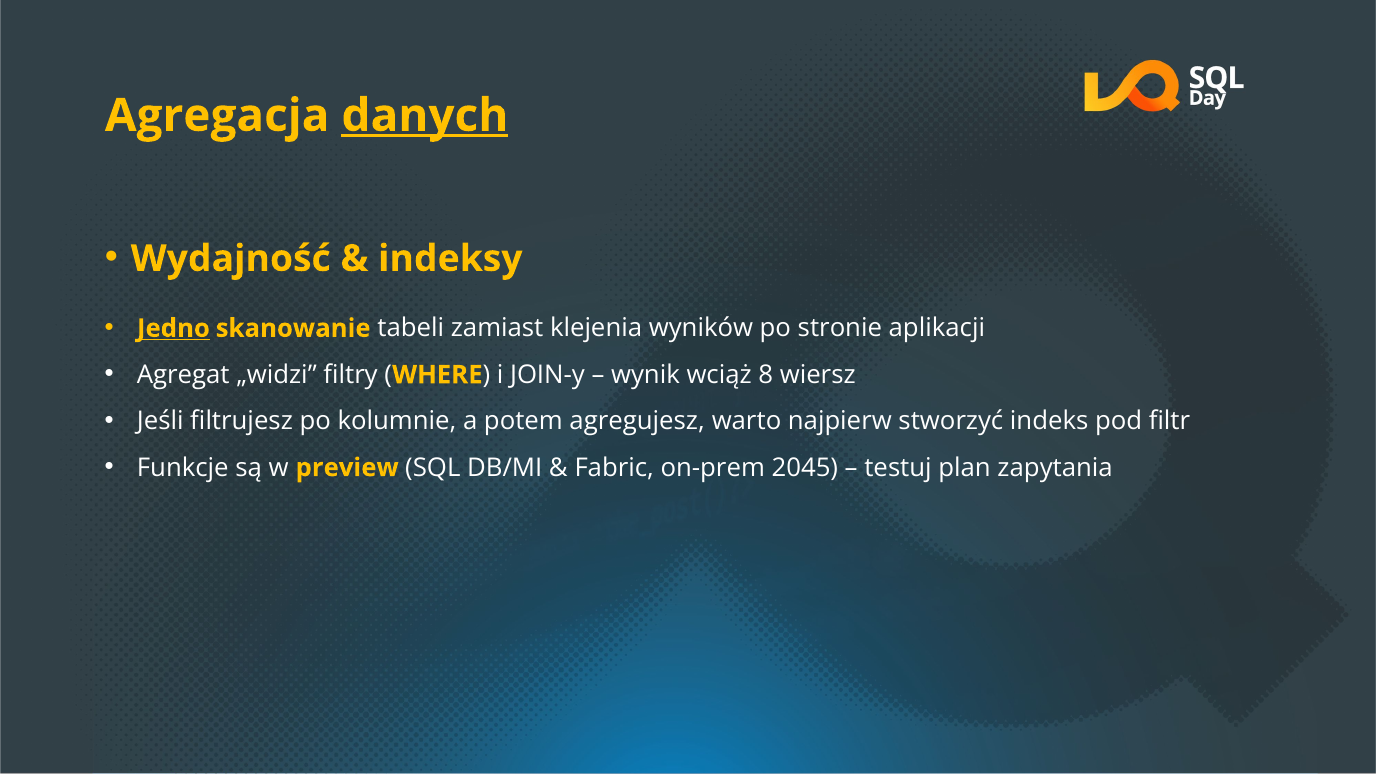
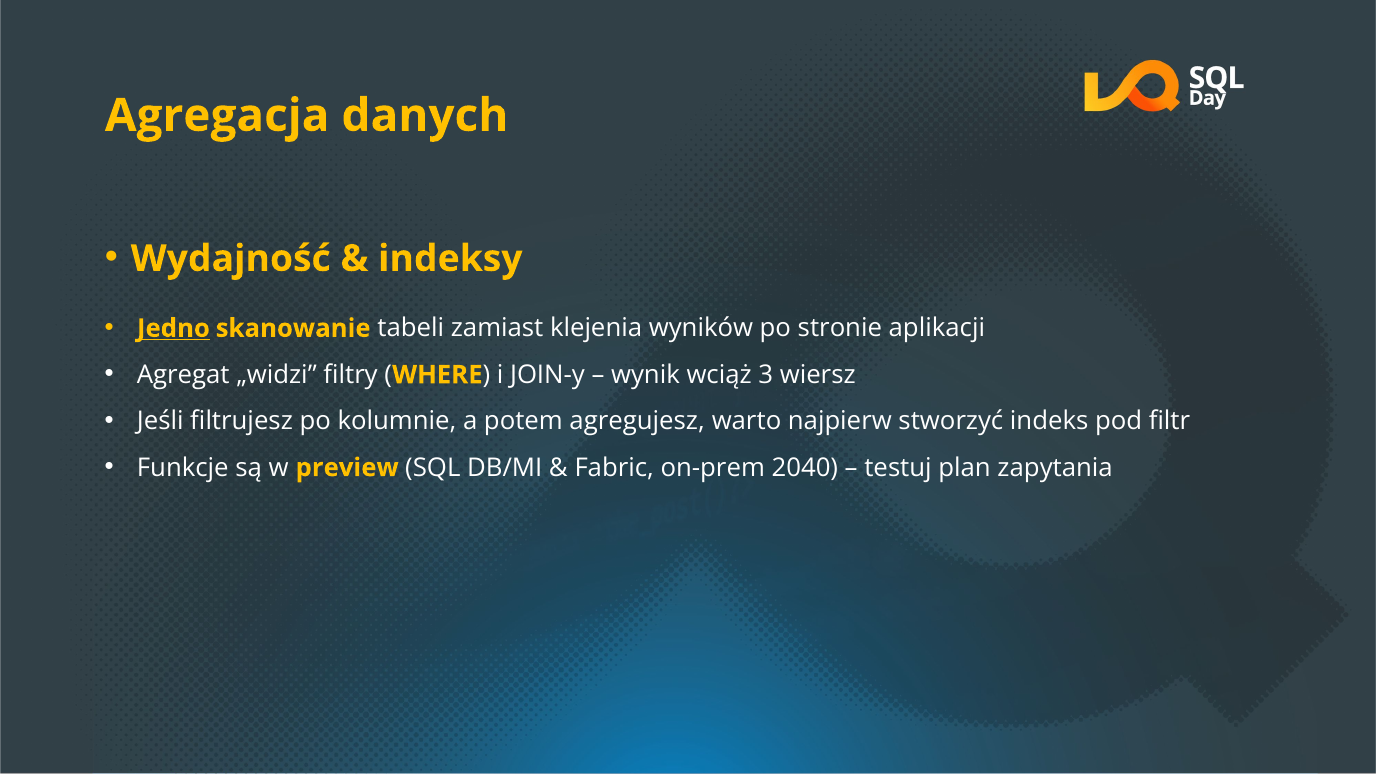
danych underline: present -> none
8: 8 -> 3
2045: 2045 -> 2040
